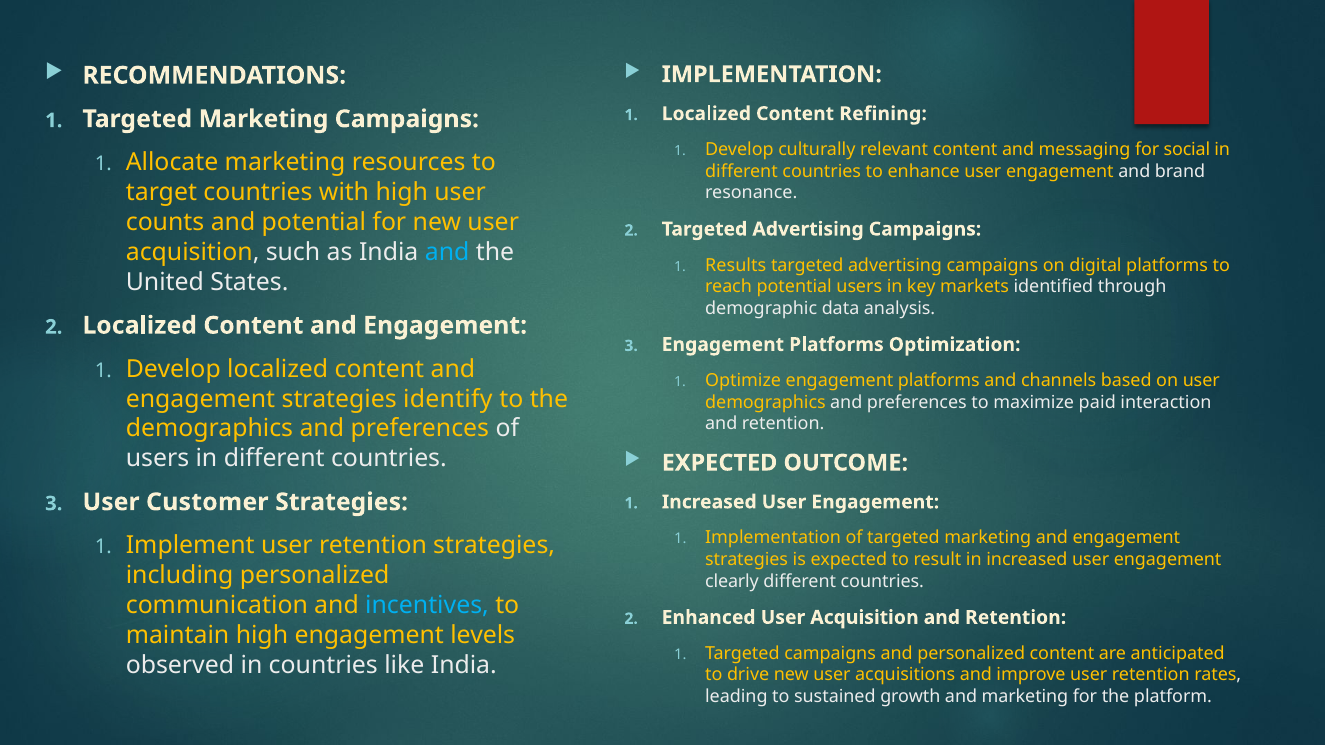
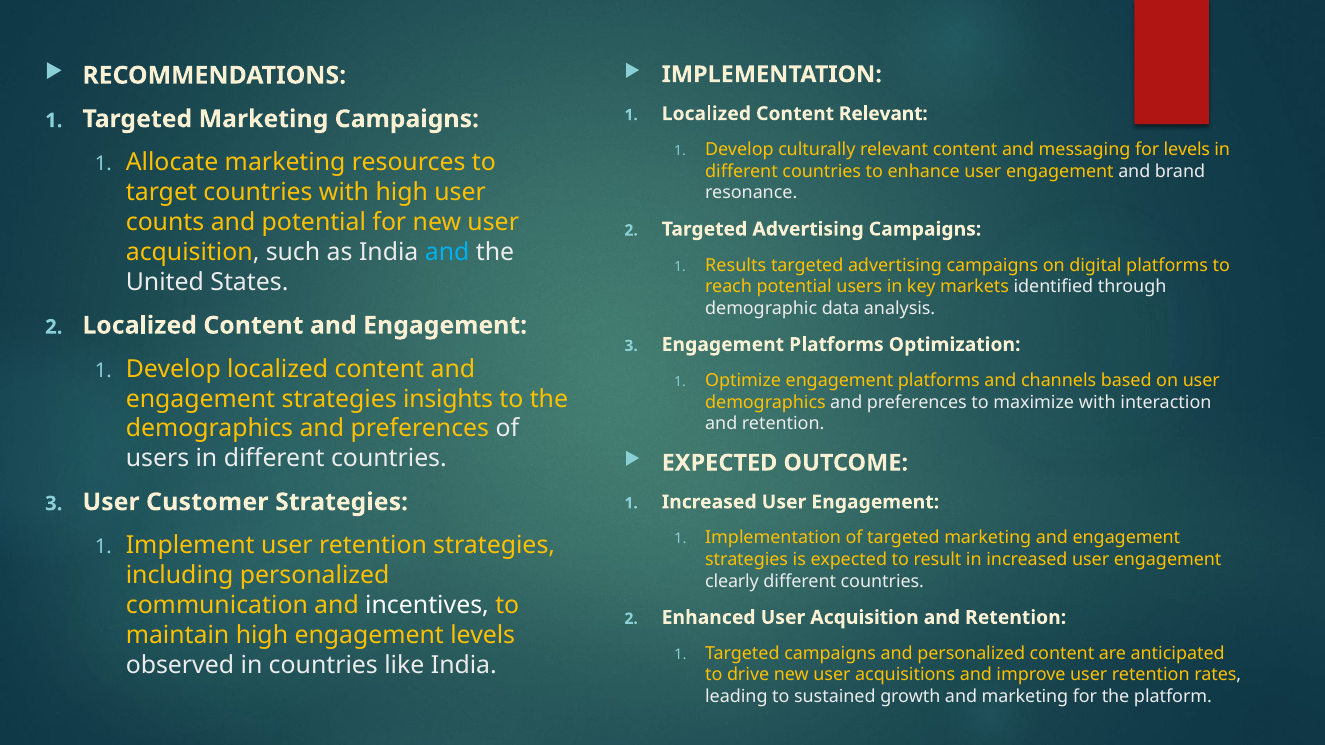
Content Refining: Refining -> Relevant
for social: social -> levels
identify: identify -> insights
maximize paid: paid -> with
incentives colour: light blue -> white
